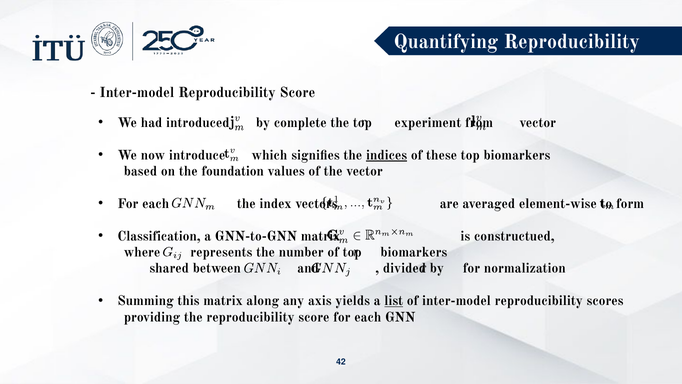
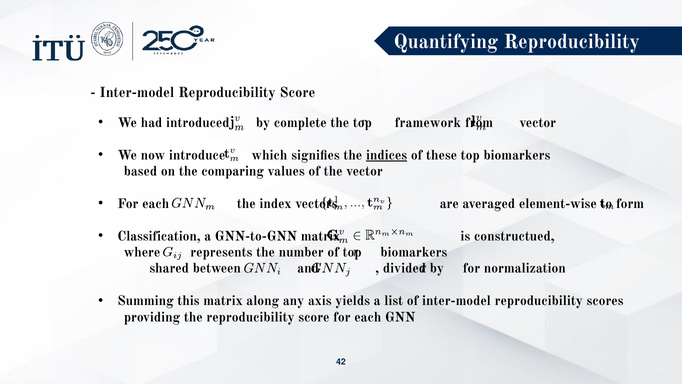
experiment: experiment -> framework
foundation: foundation -> comparing
list underline: present -> none
